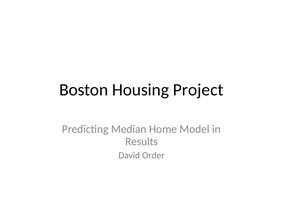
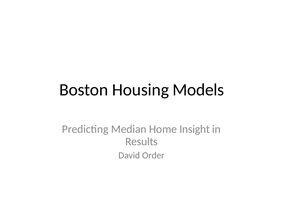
Project: Project -> Models
Model: Model -> Insight
